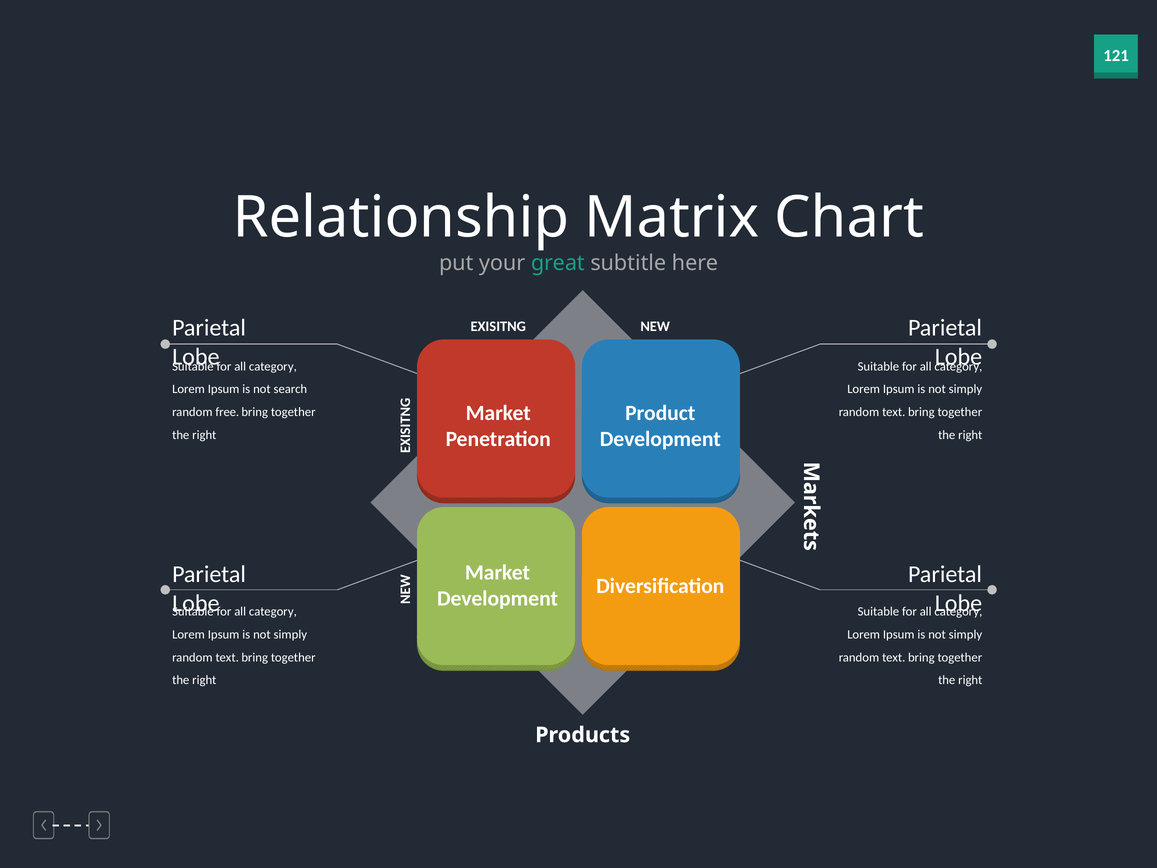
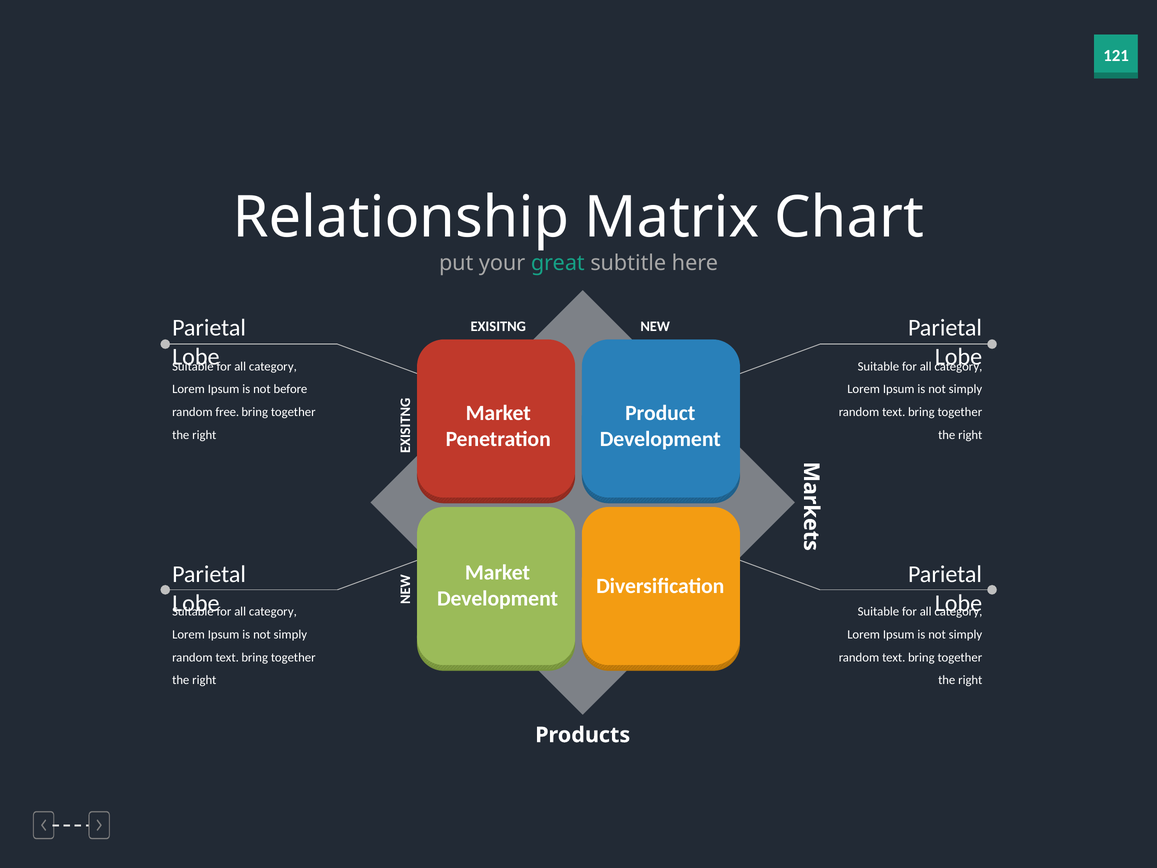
search: search -> before
